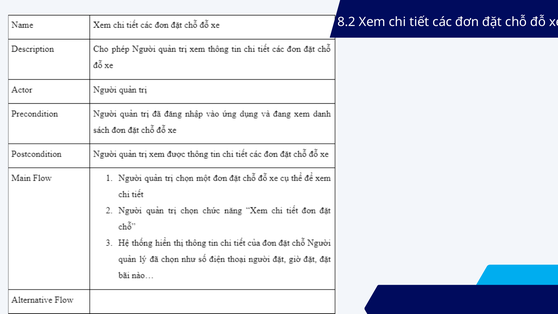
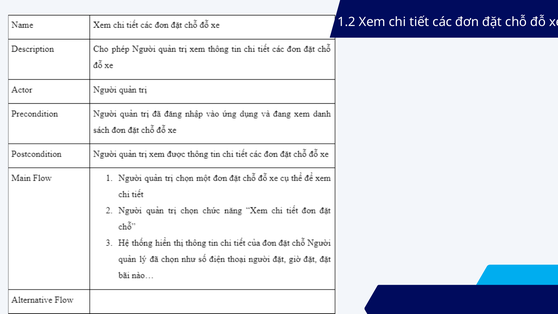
8.2: 8.2 -> 1.2
